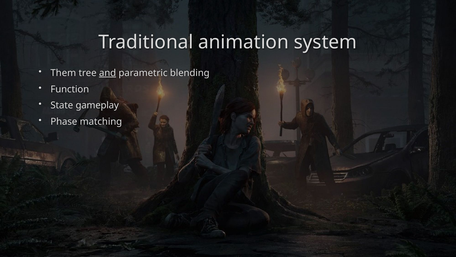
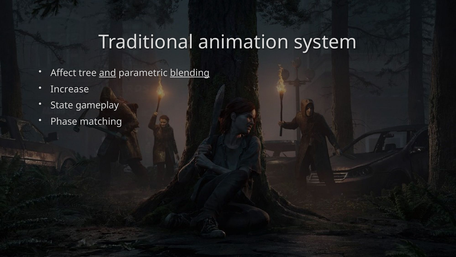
Them: Them -> Affect
blending underline: none -> present
Function: Function -> Increase
